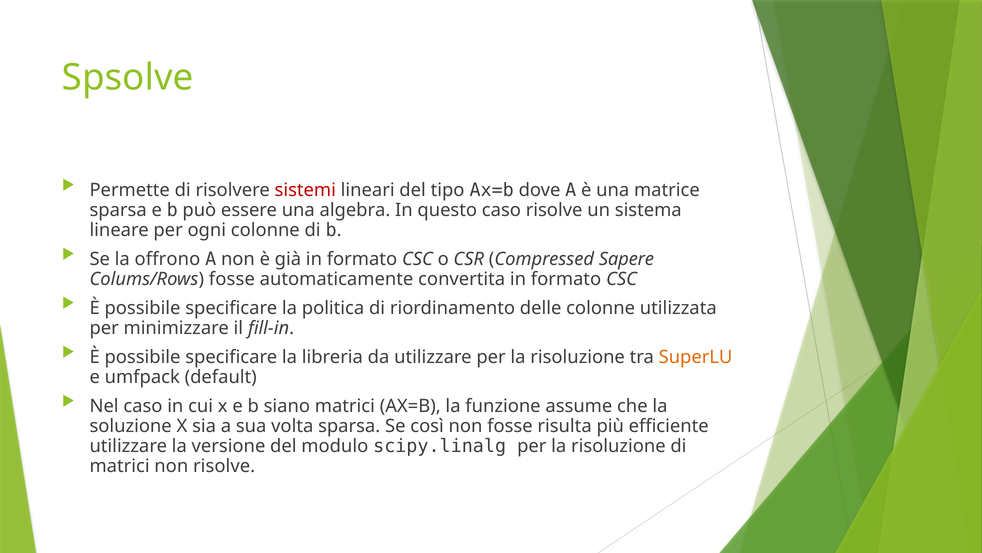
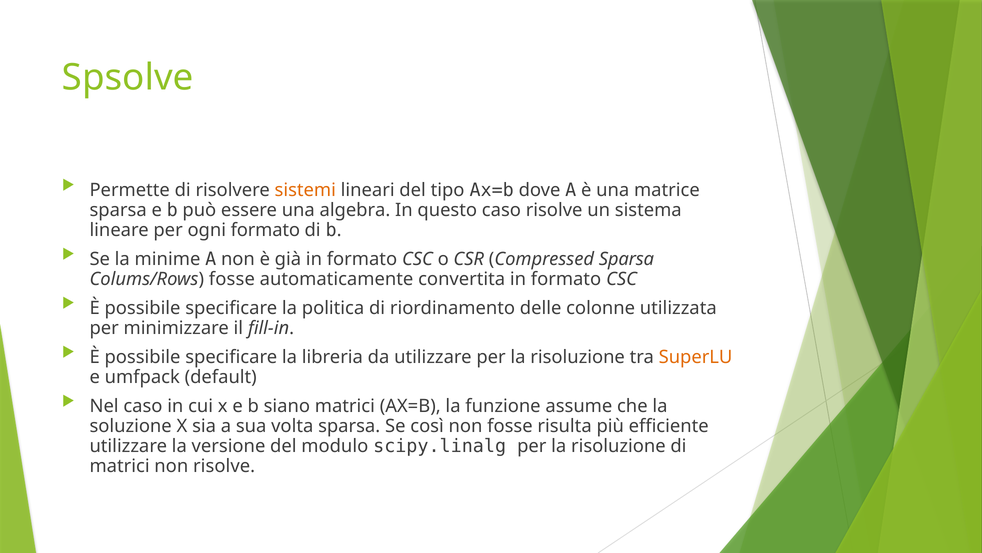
sistemi colour: red -> orange
ogni colonne: colonne -> formato
offrono: offrono -> minime
Compressed Sapere: Sapere -> Sparsa
